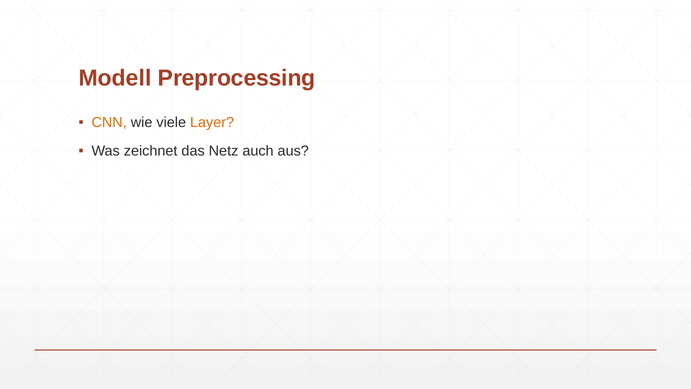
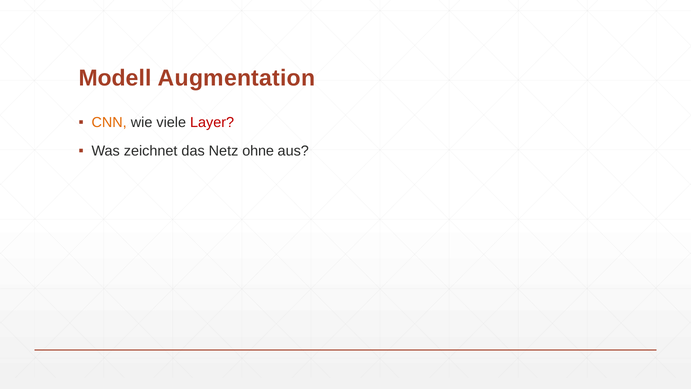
Preprocessing: Preprocessing -> Augmentation
Layer colour: orange -> red
auch: auch -> ohne
